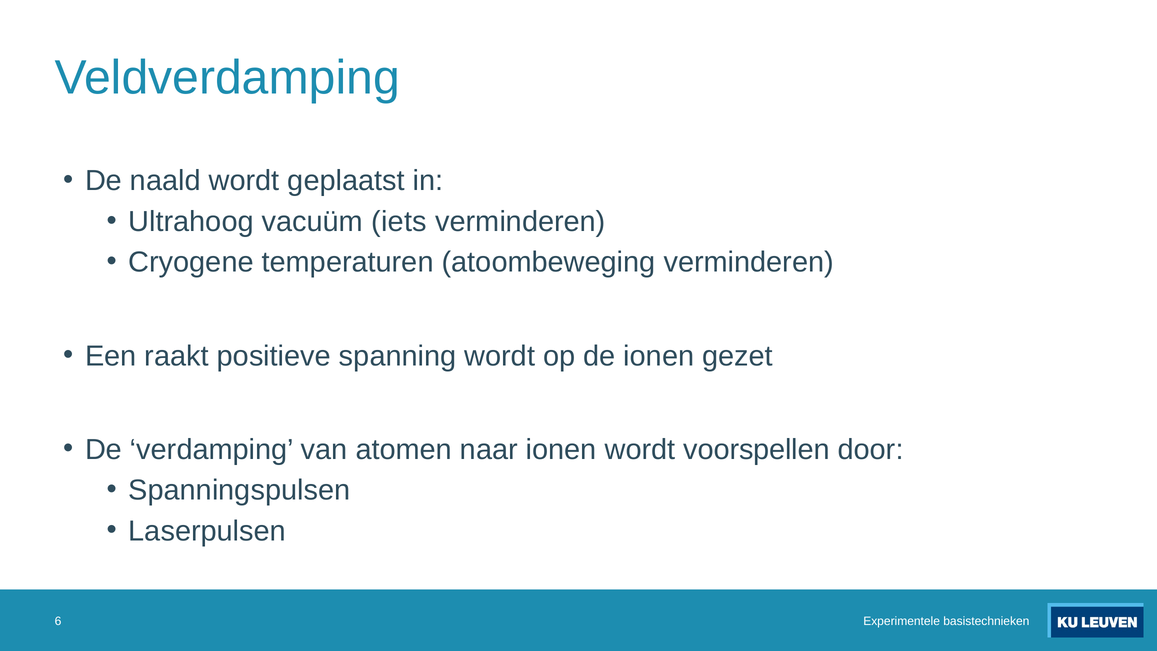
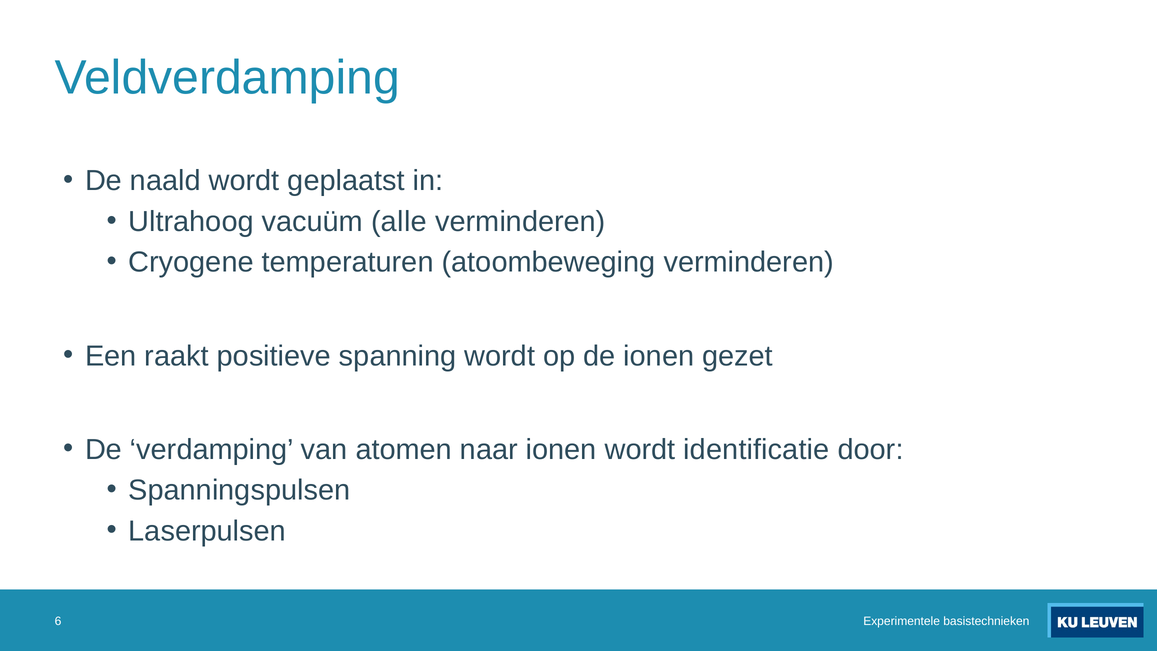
iets: iets -> alle
voorspellen: voorspellen -> identificatie
